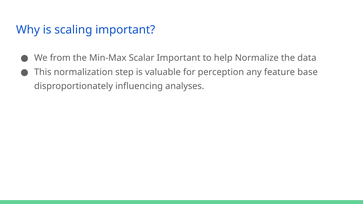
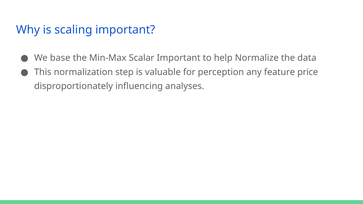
from: from -> base
base: base -> price
